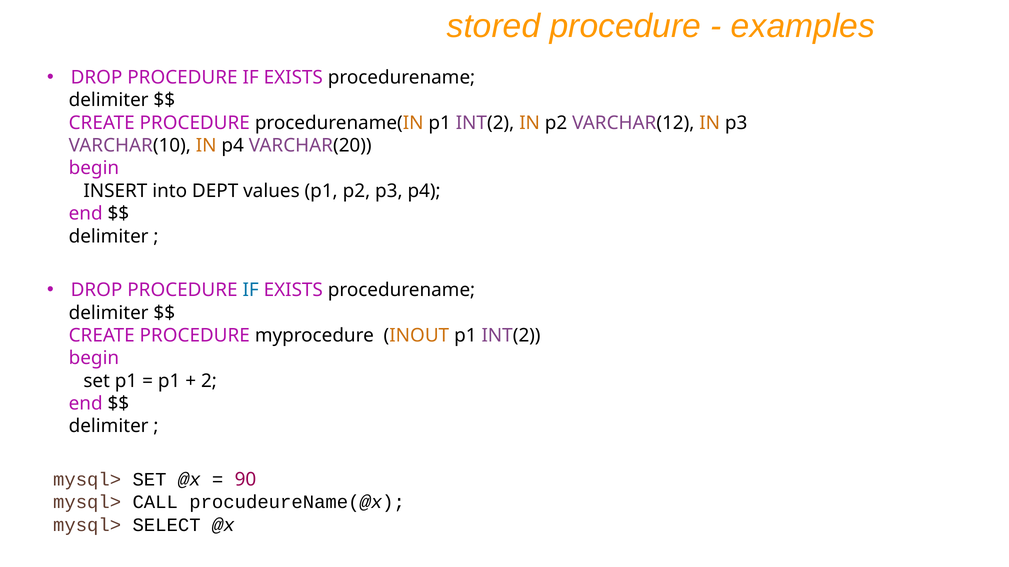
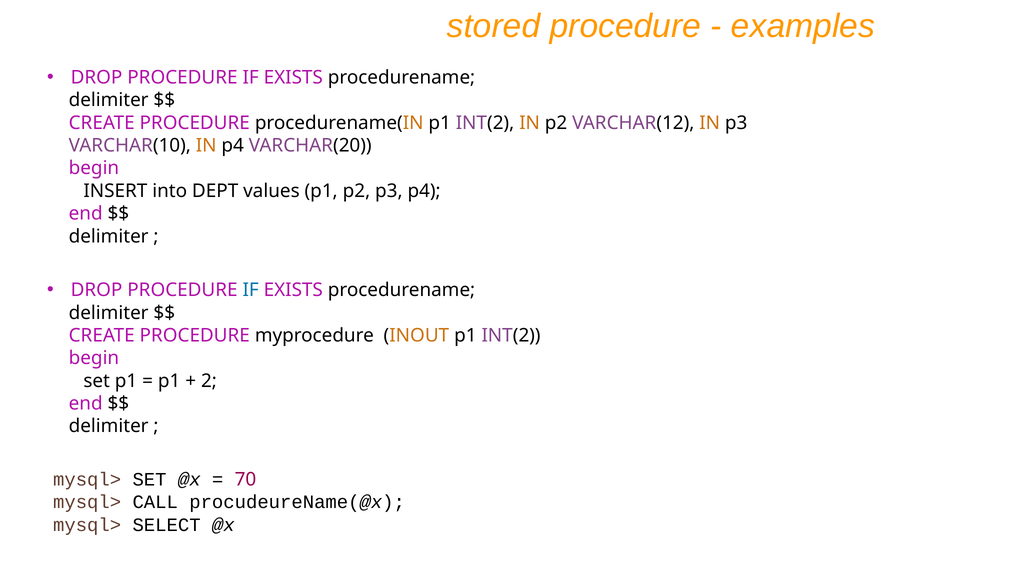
90: 90 -> 70
